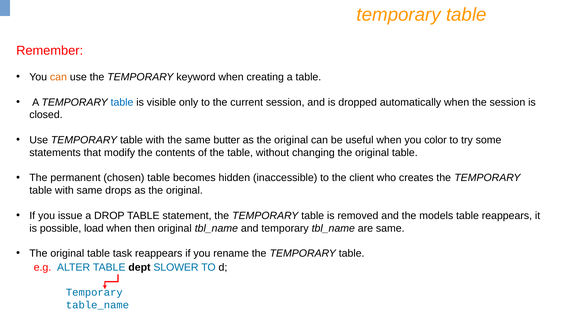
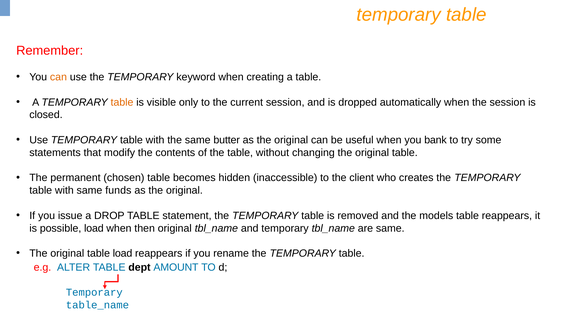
table at (122, 102) colour: blue -> orange
color: color -> bank
drops: drops -> funds
table task: task -> load
SLOWER: SLOWER -> AMOUNT
